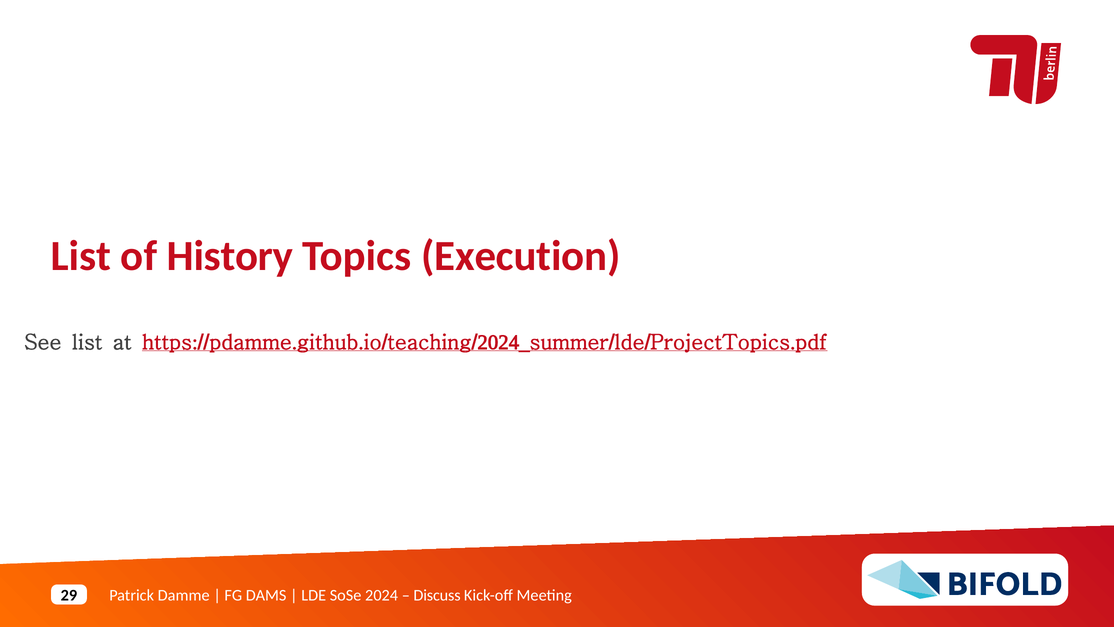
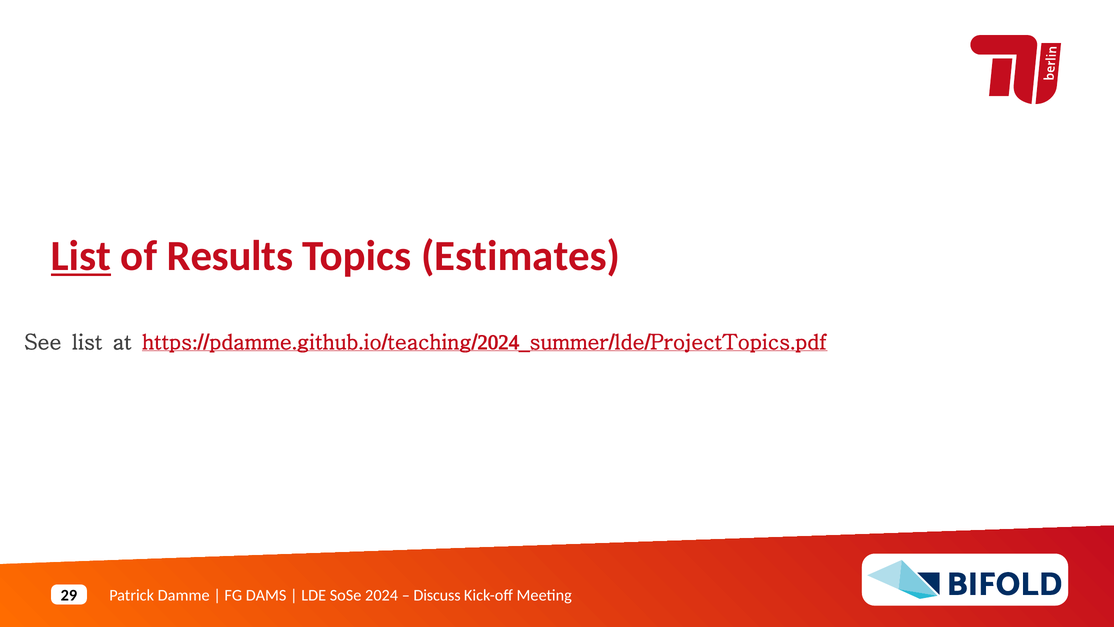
List at (81, 256) underline: none -> present
History: History -> Results
Execution: Execution -> Estimates
